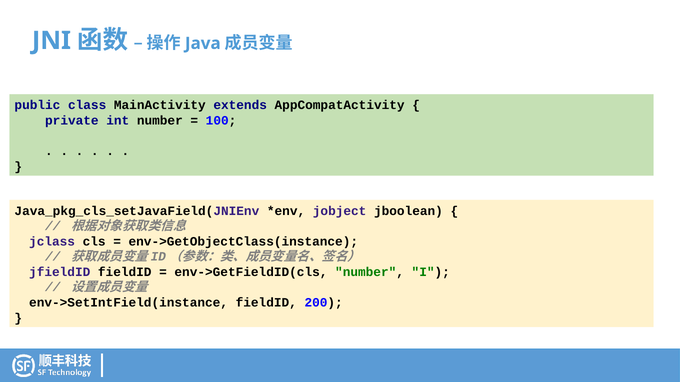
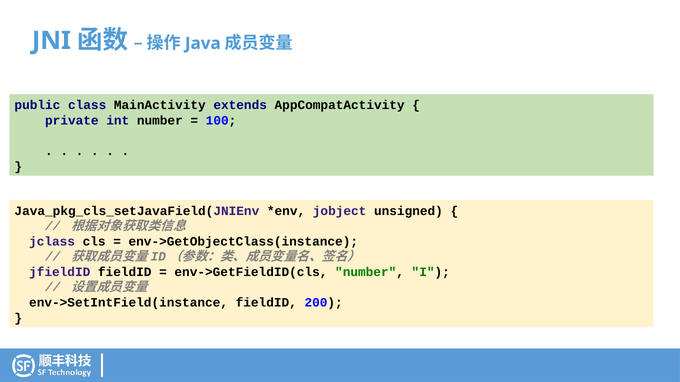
jboolean: jboolean -> unsigned
